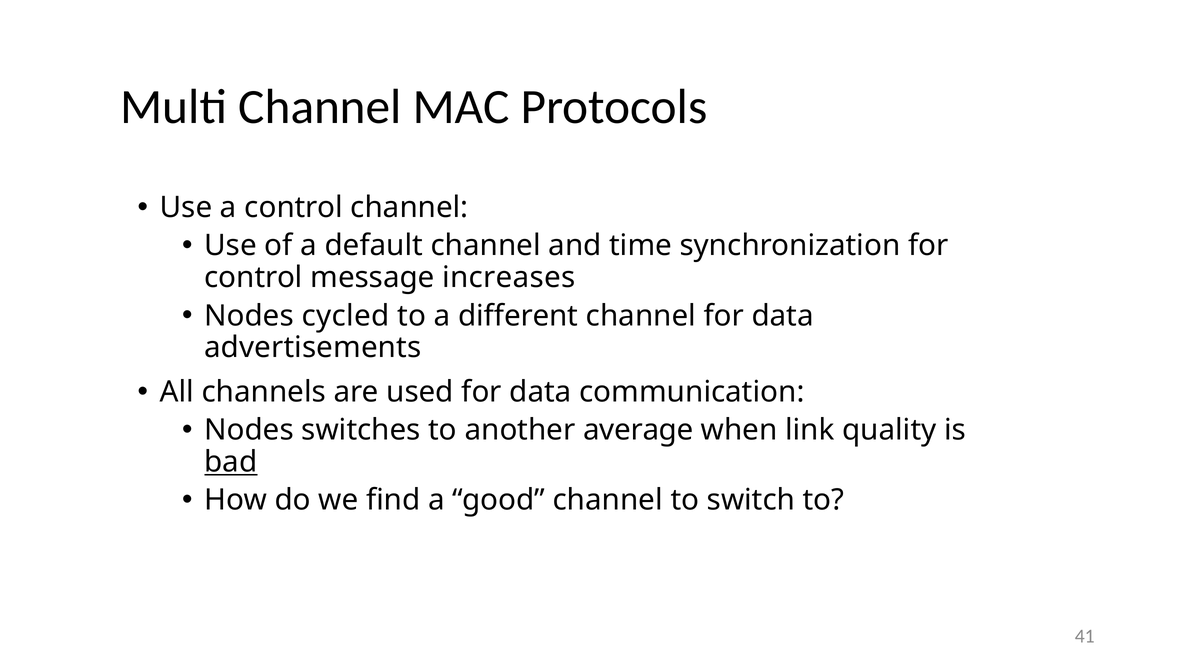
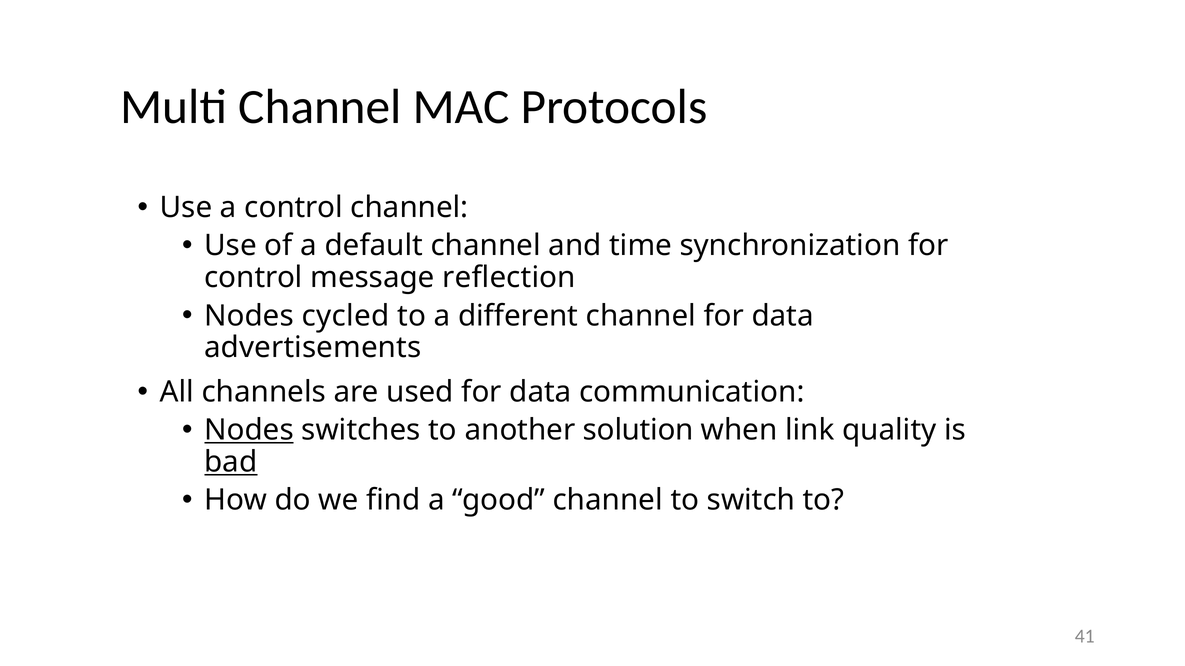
increases: increases -> reflection
Nodes at (249, 430) underline: none -> present
average: average -> solution
